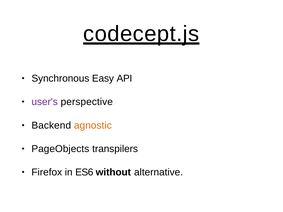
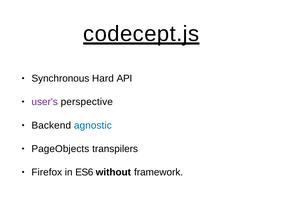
Easy: Easy -> Hard
agnostic colour: orange -> blue
alternative: alternative -> framework
